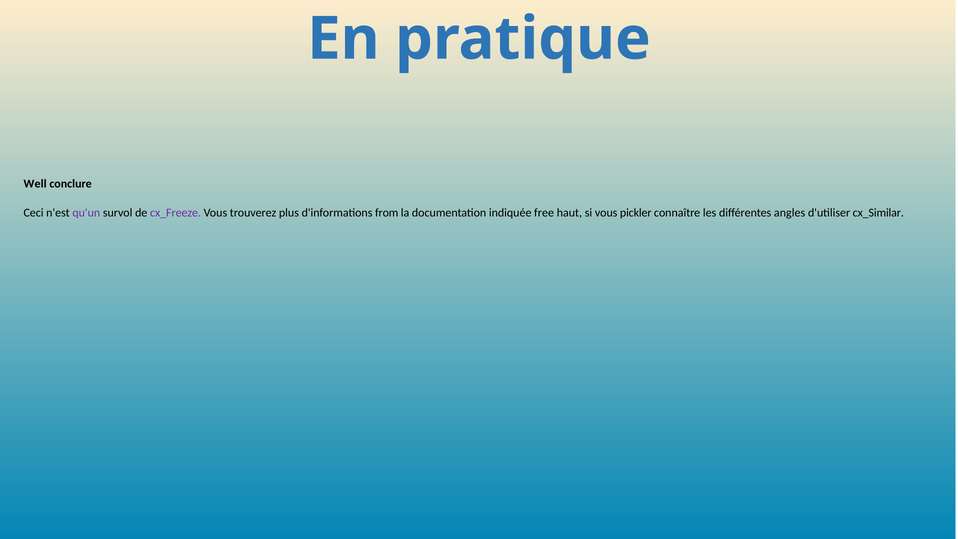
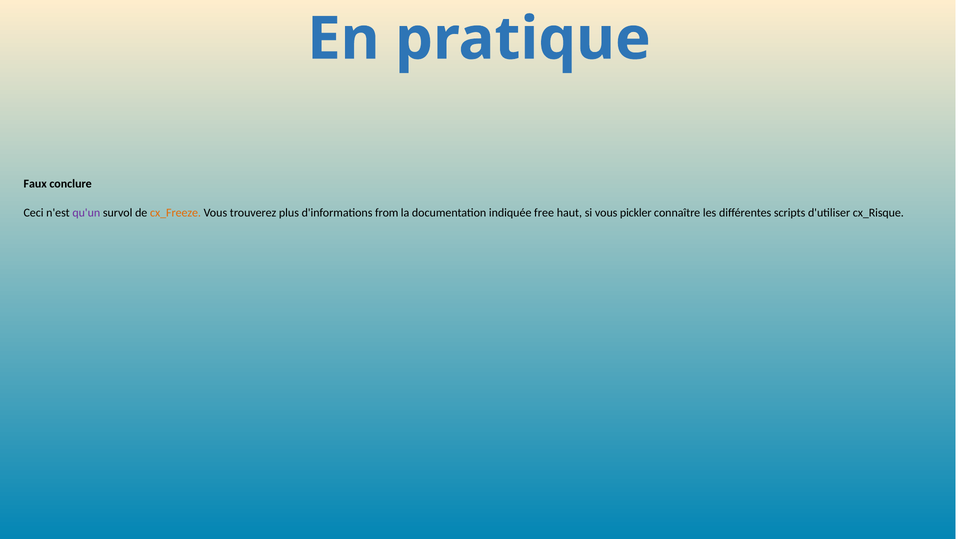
Well: Well -> Faux
cx_Freeze colour: purple -> orange
angles: angles -> scripts
cx_Similar: cx_Similar -> cx_Risque
